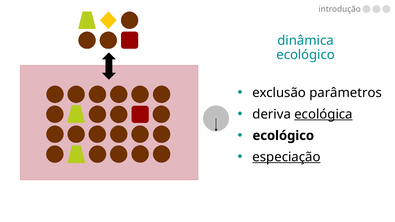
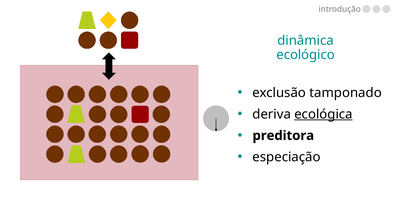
parâmetros: parâmetros -> tamponado
ecológico at (283, 136): ecológico -> preditora
especiação underline: present -> none
